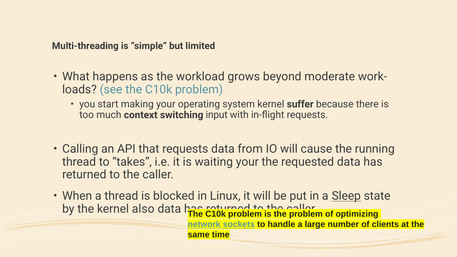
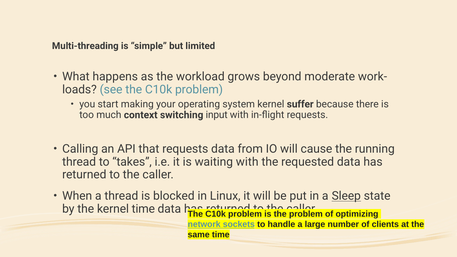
waiting your: your -> with
kernel also: also -> time
